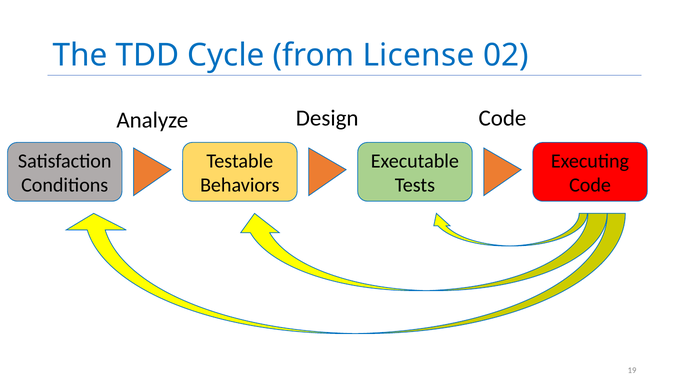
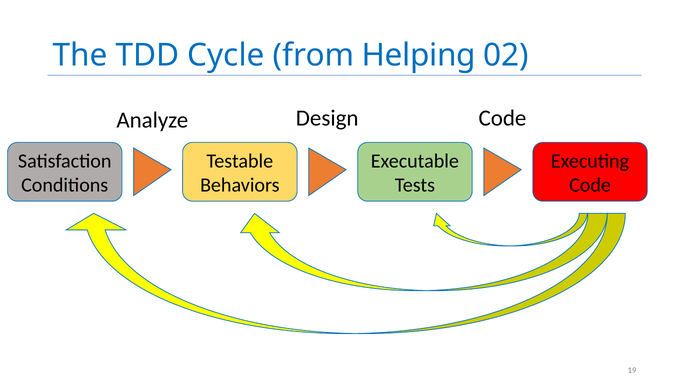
License: License -> Helping
